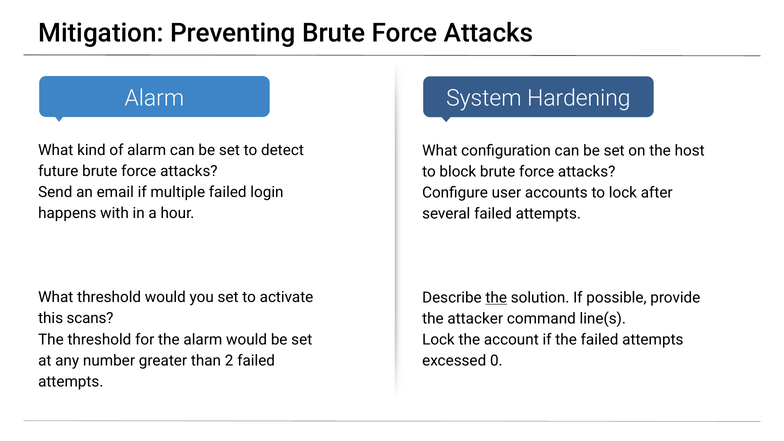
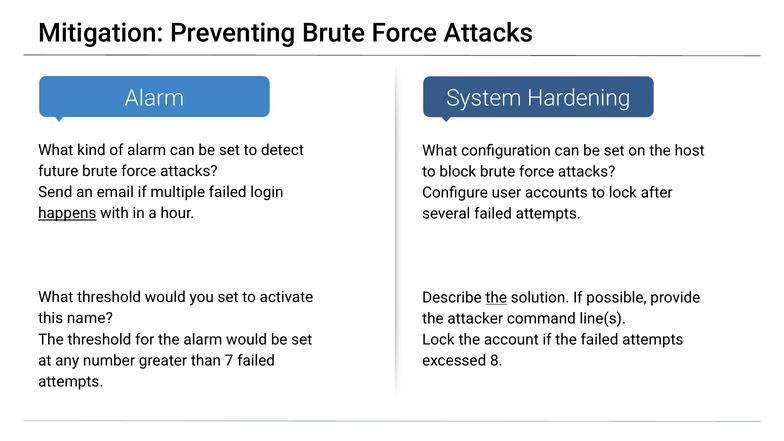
happens underline: none -> present
scans: scans -> name
2: 2 -> 7
0: 0 -> 8
